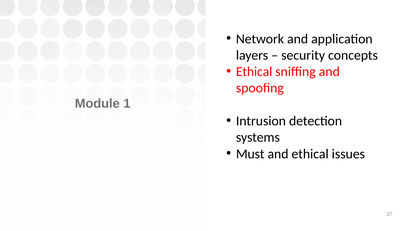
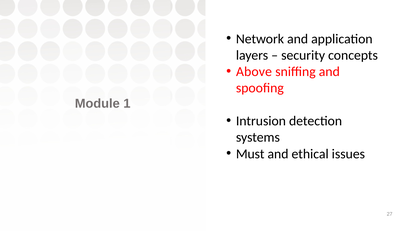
Ethical at (254, 72): Ethical -> Above
